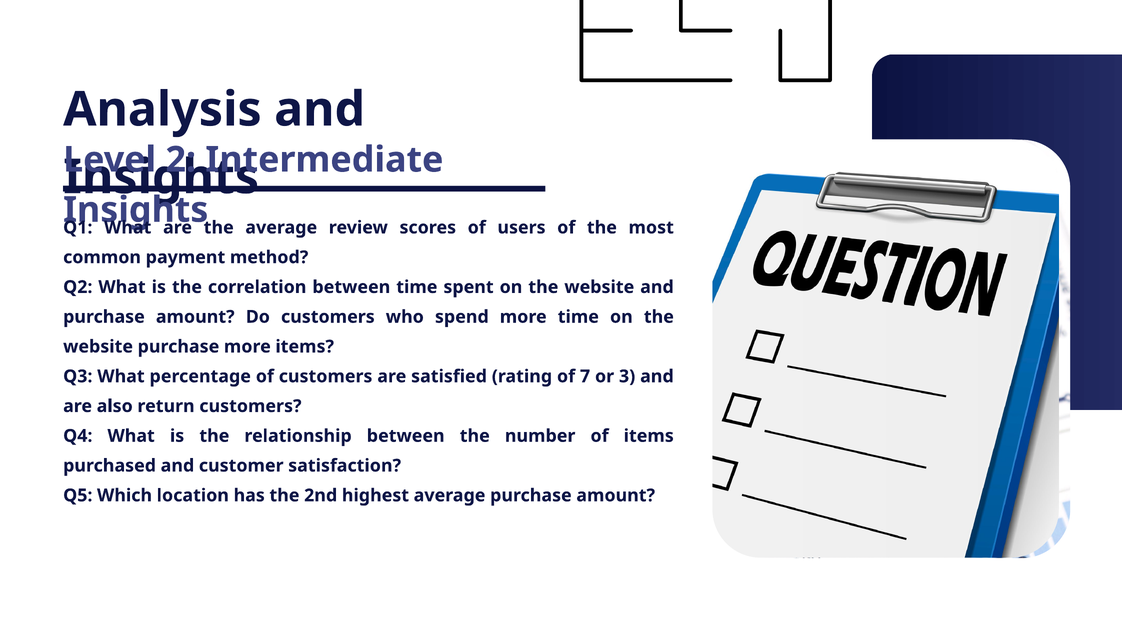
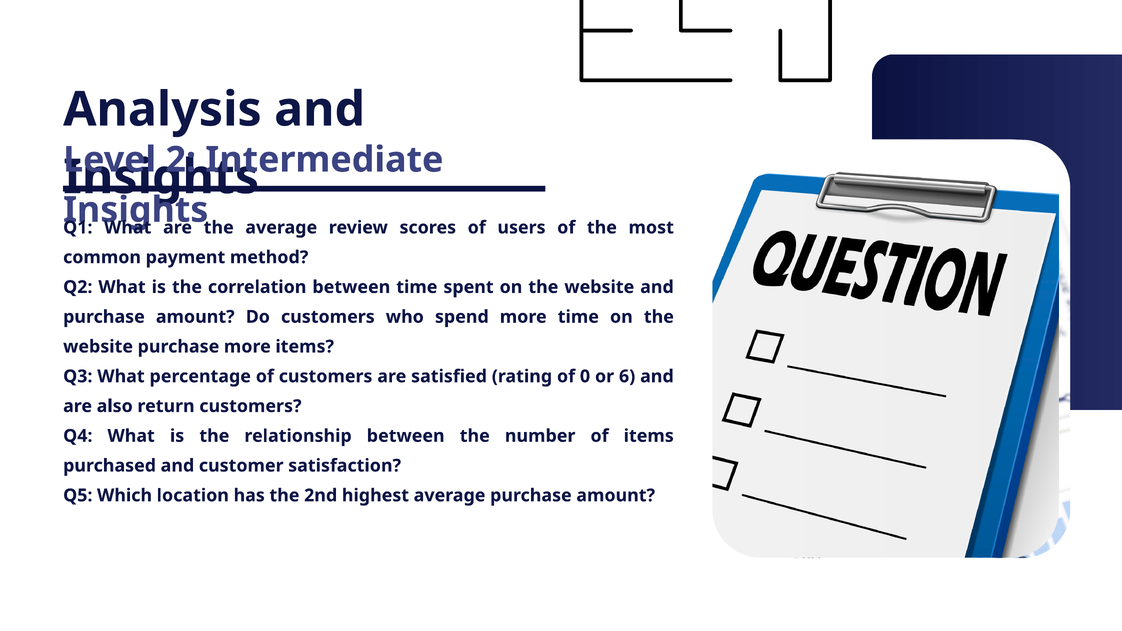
7: 7 -> 0
3: 3 -> 6
